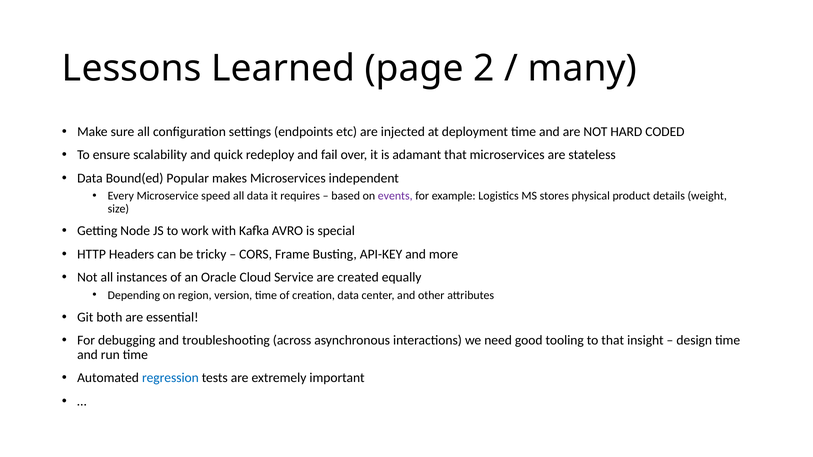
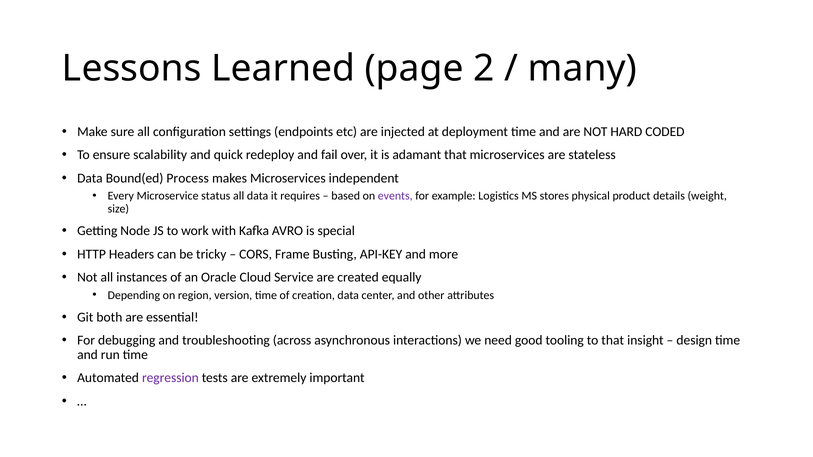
Popular: Popular -> Process
speed: speed -> status
regression colour: blue -> purple
